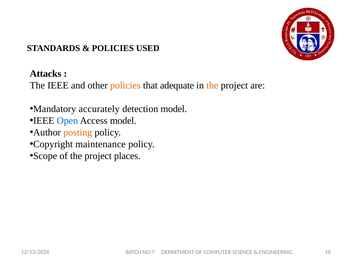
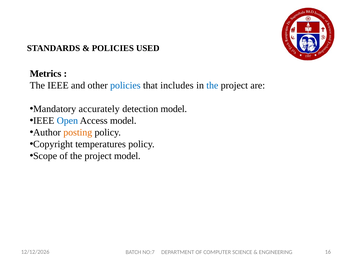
Attacks: Attacks -> Metrics
policies at (125, 85) colour: orange -> blue
adequate: adequate -> includes
the at (212, 85) colour: orange -> blue
maintenance: maintenance -> temperatures
project places: places -> model
